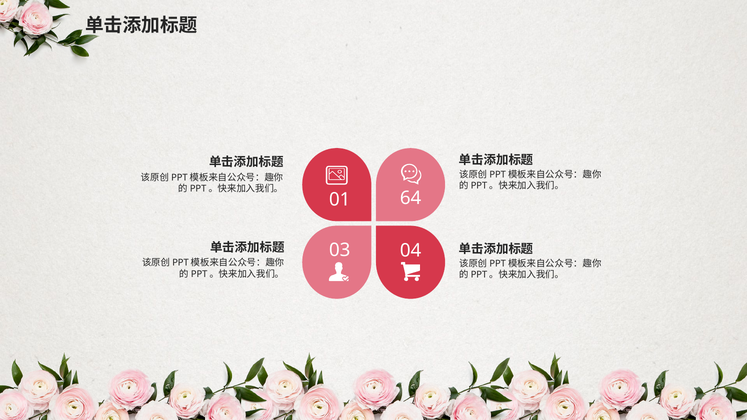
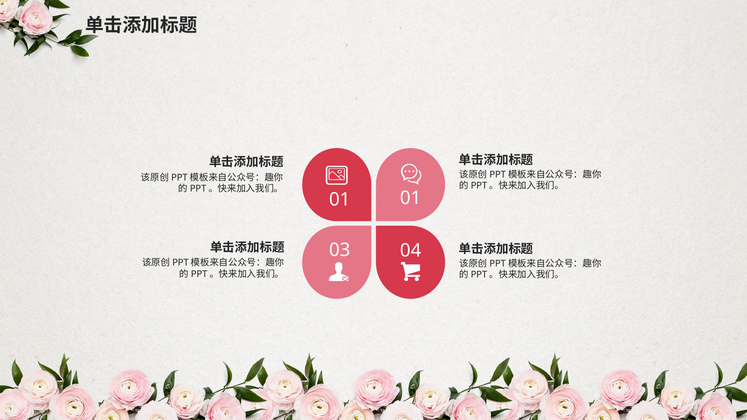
01 64: 64 -> 01
